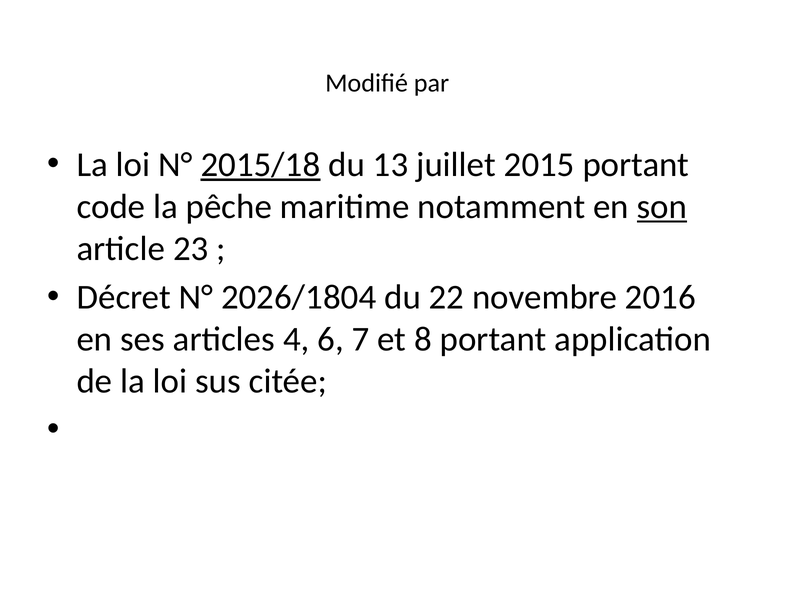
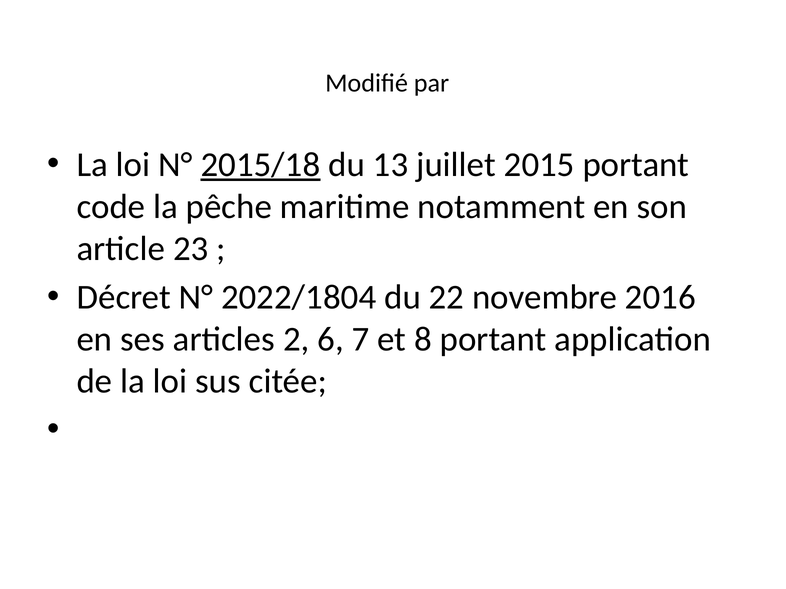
son underline: present -> none
2026/1804: 2026/1804 -> 2022/1804
4: 4 -> 2
